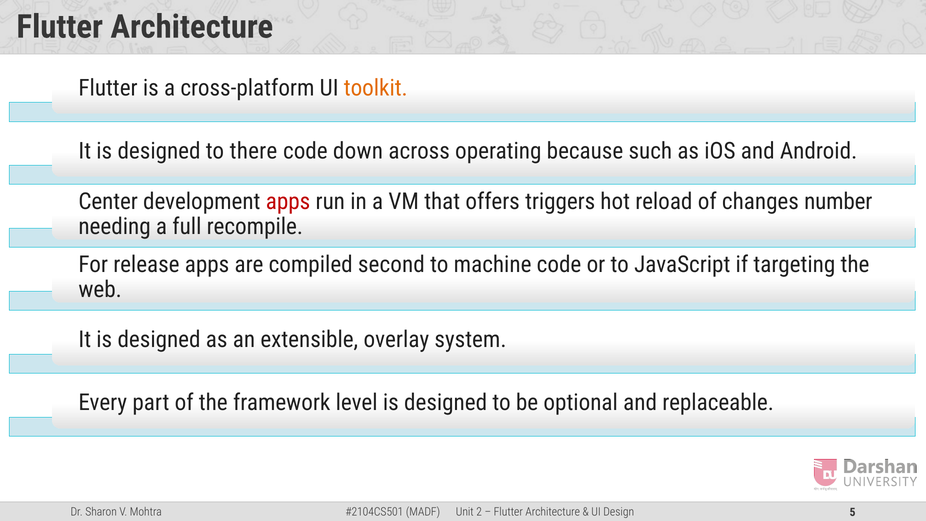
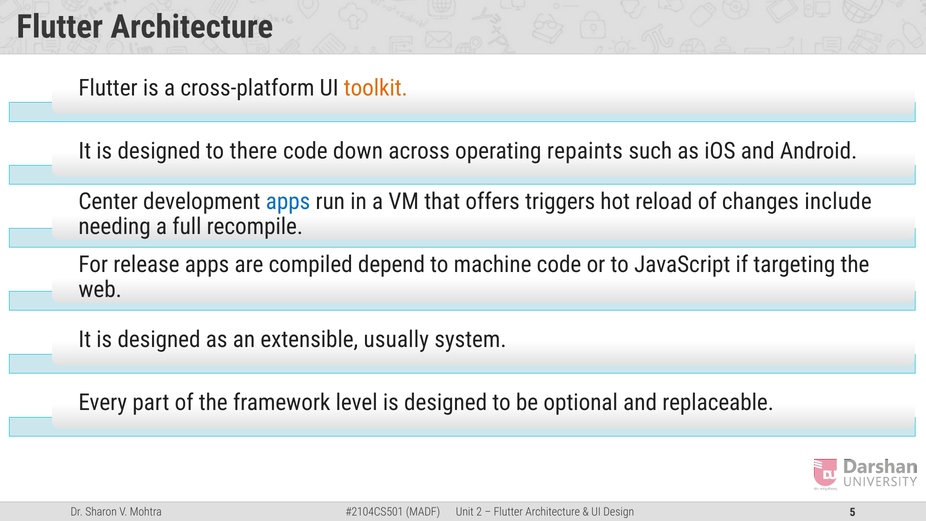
because: because -> repaints
apps at (288, 201) colour: red -> blue
number: number -> include
second: second -> depend
overlay: overlay -> usually
